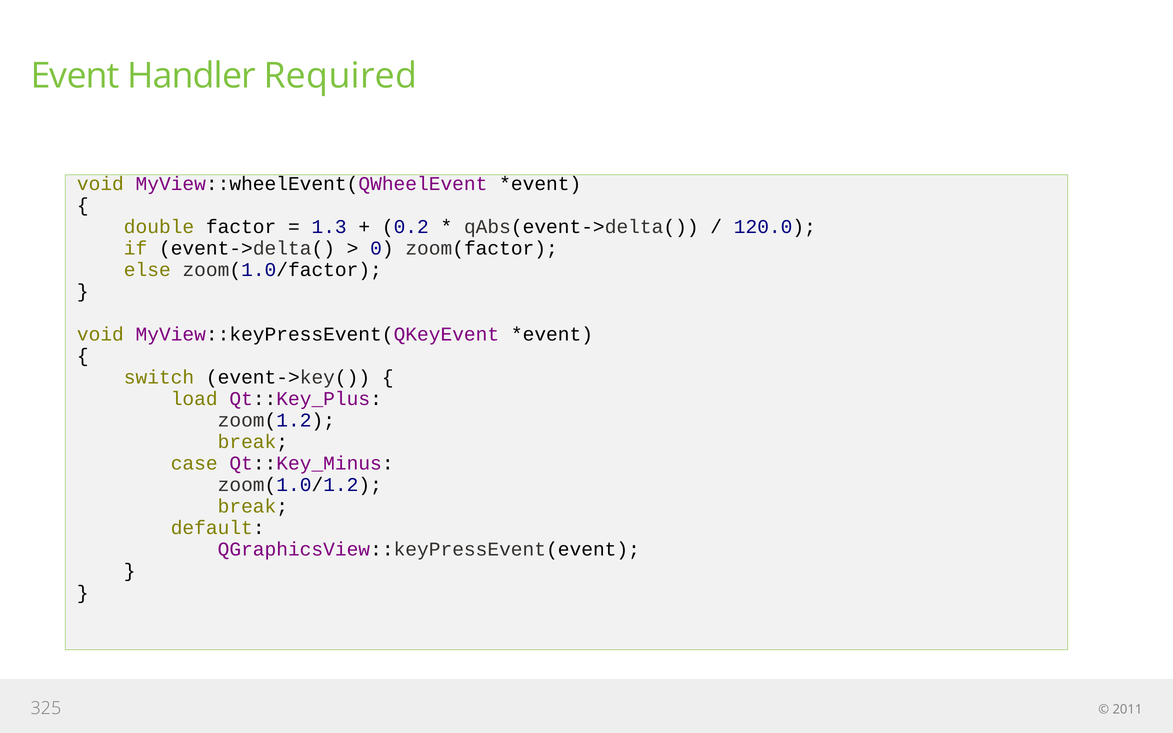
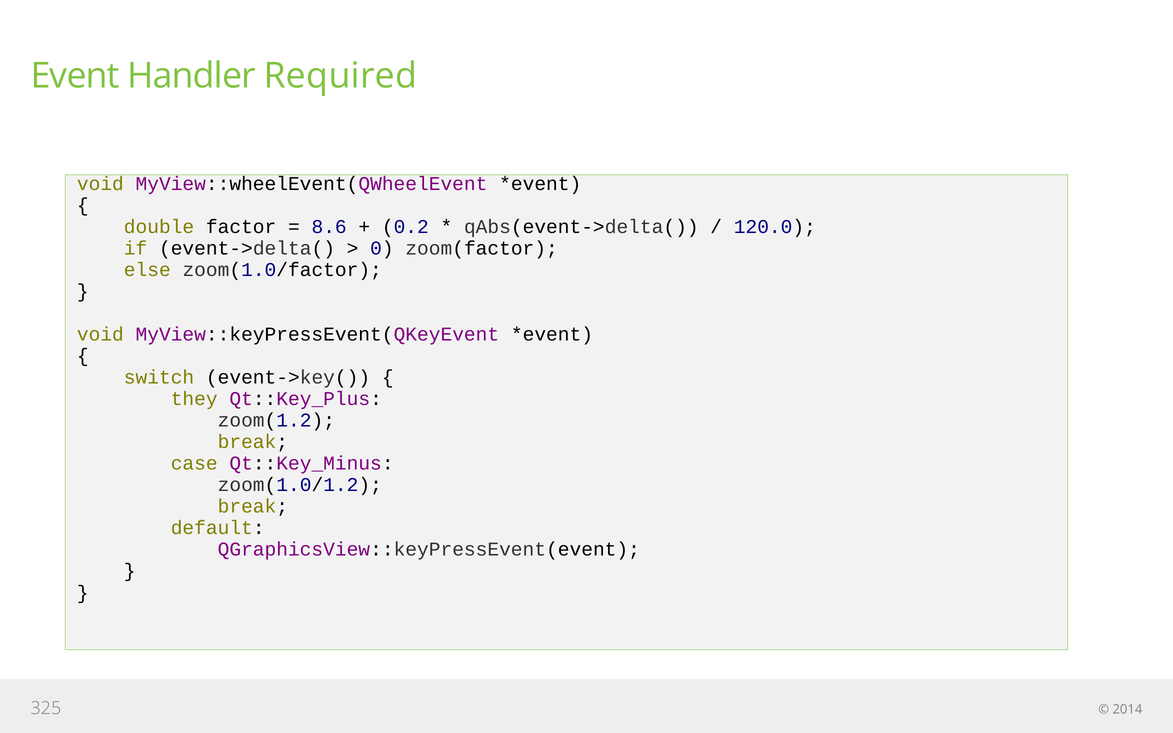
1.3: 1.3 -> 8.6
load: load -> they
2011: 2011 -> 2014
